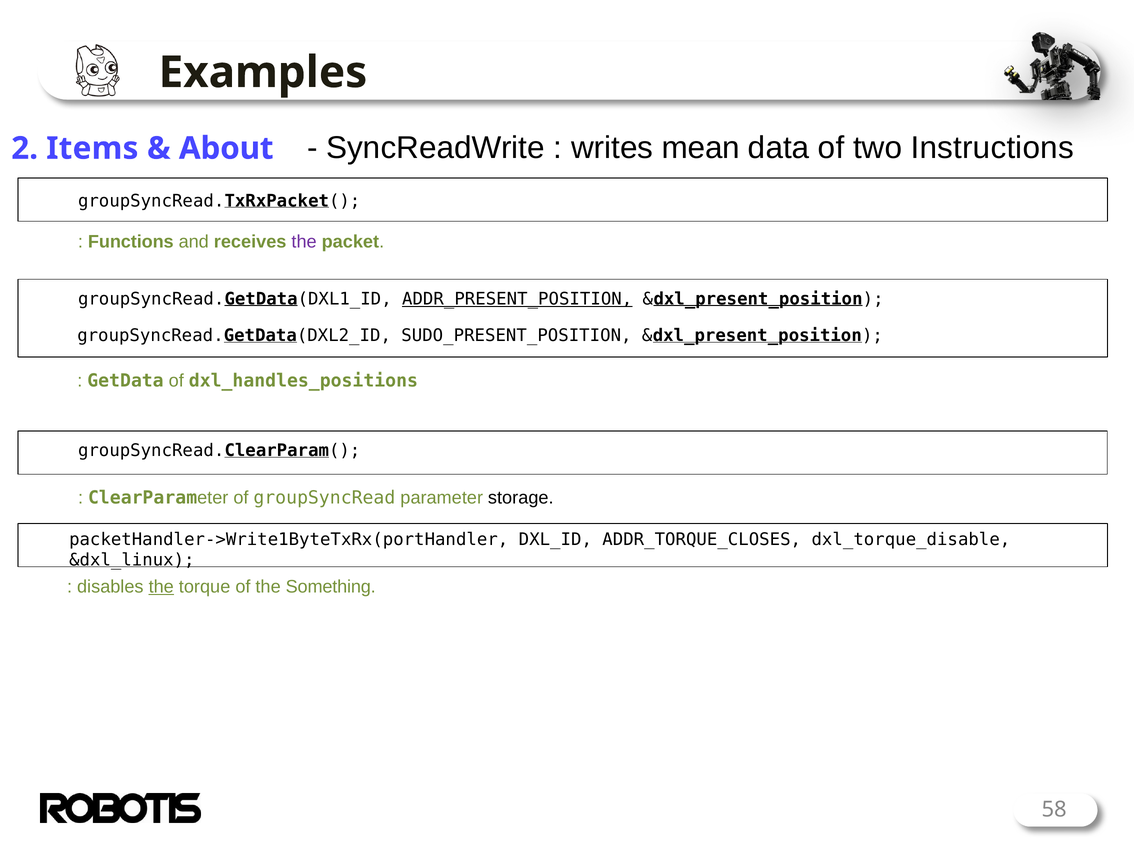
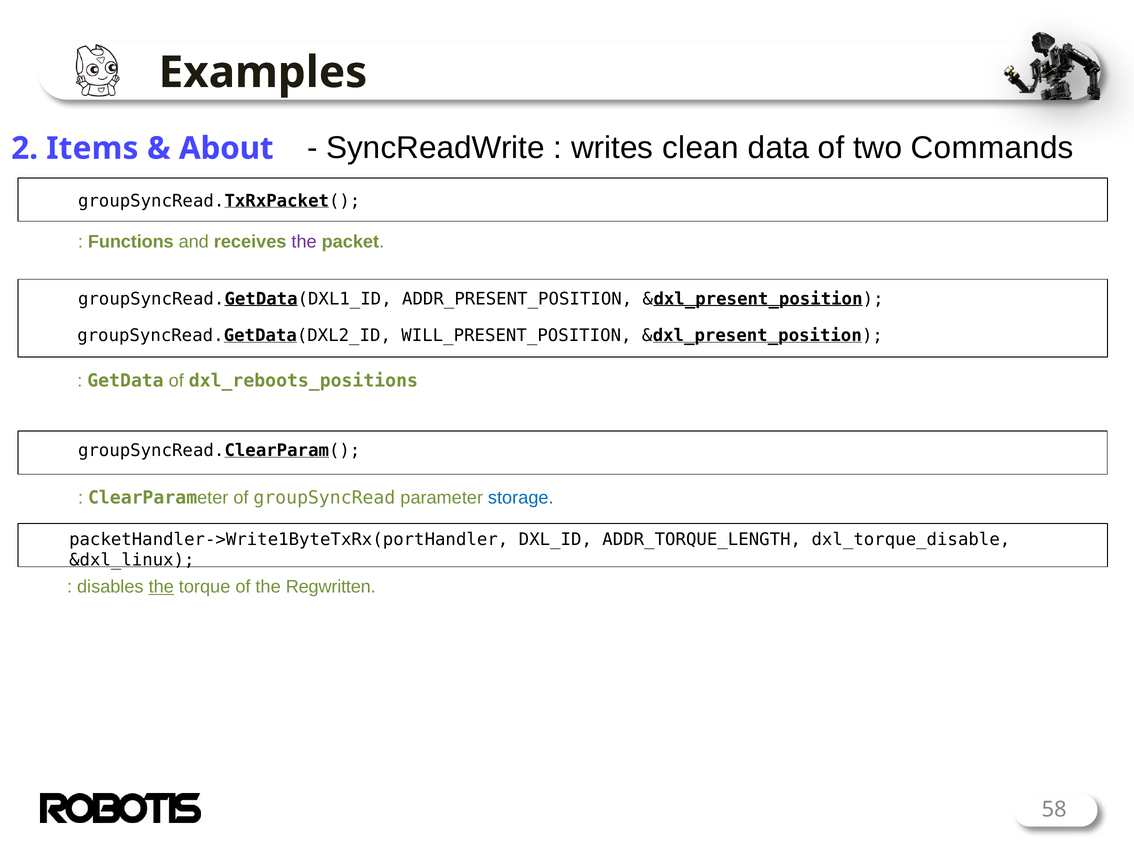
mean: mean -> clean
Instructions: Instructions -> Commands
ADDR_PRESENT_POSITION underline: present -> none
SUDO_PRESENT_POSITION: SUDO_PRESENT_POSITION -> WILL_PRESENT_POSITION
dxl_handles_positions: dxl_handles_positions -> dxl_reboots_positions
storage colour: black -> blue
ADDR_TORQUE_CLOSES: ADDR_TORQUE_CLOSES -> ADDR_TORQUE_LENGTH
Something: Something -> Regwritten
